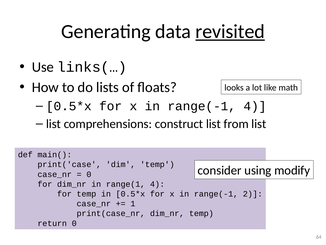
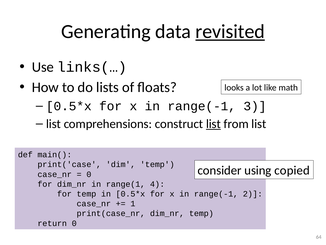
range(-1 4: 4 -> 3
list at (213, 124) underline: none -> present
modify: modify -> copied
